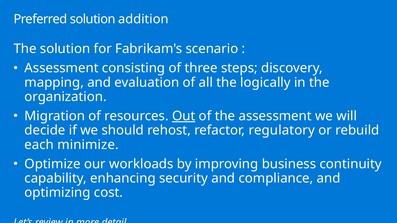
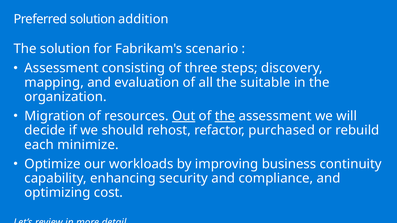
logically: logically -> suitable
the at (225, 116) underline: none -> present
regulatory: regulatory -> purchased
